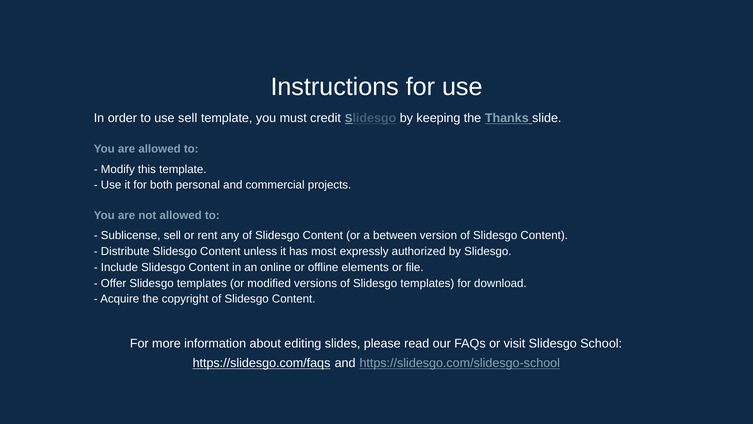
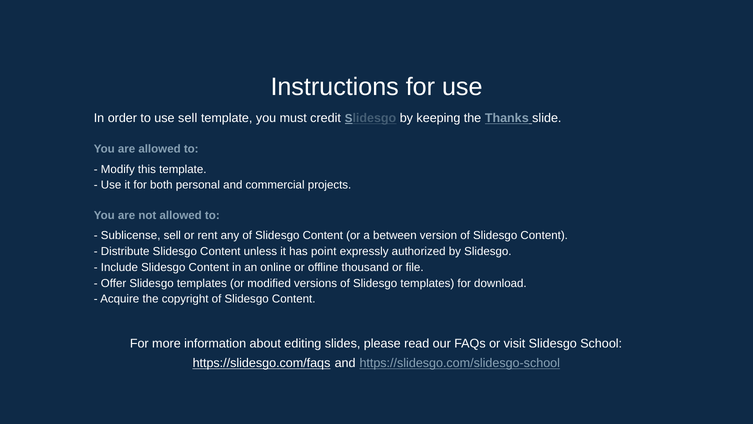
most: most -> point
elements: elements -> thousand
